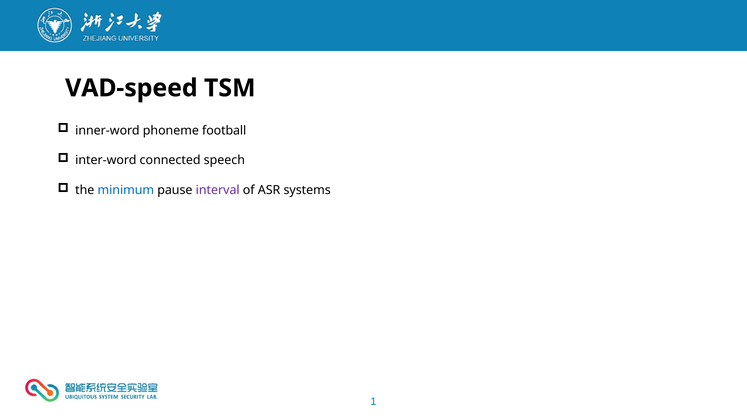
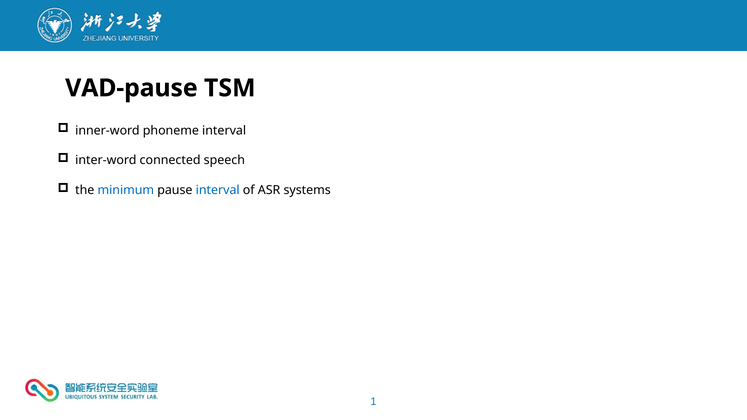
VAD-speed: VAD-speed -> VAD-pause
phoneme football: football -> interval
interval at (218, 190) colour: purple -> blue
